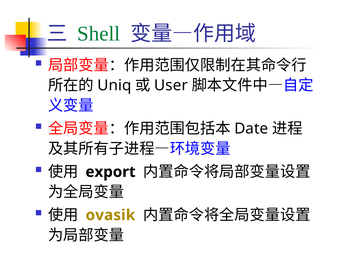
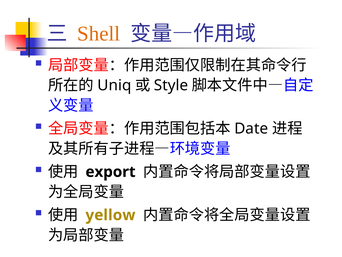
Shell colour: green -> orange
User: User -> Style
ovasik: ovasik -> yellow
